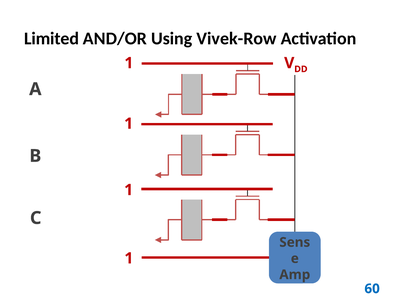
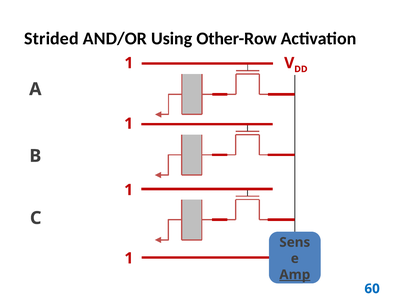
Limited: Limited -> Strided
Vivek-Row: Vivek-Row -> Other-Row
Amp underline: none -> present
